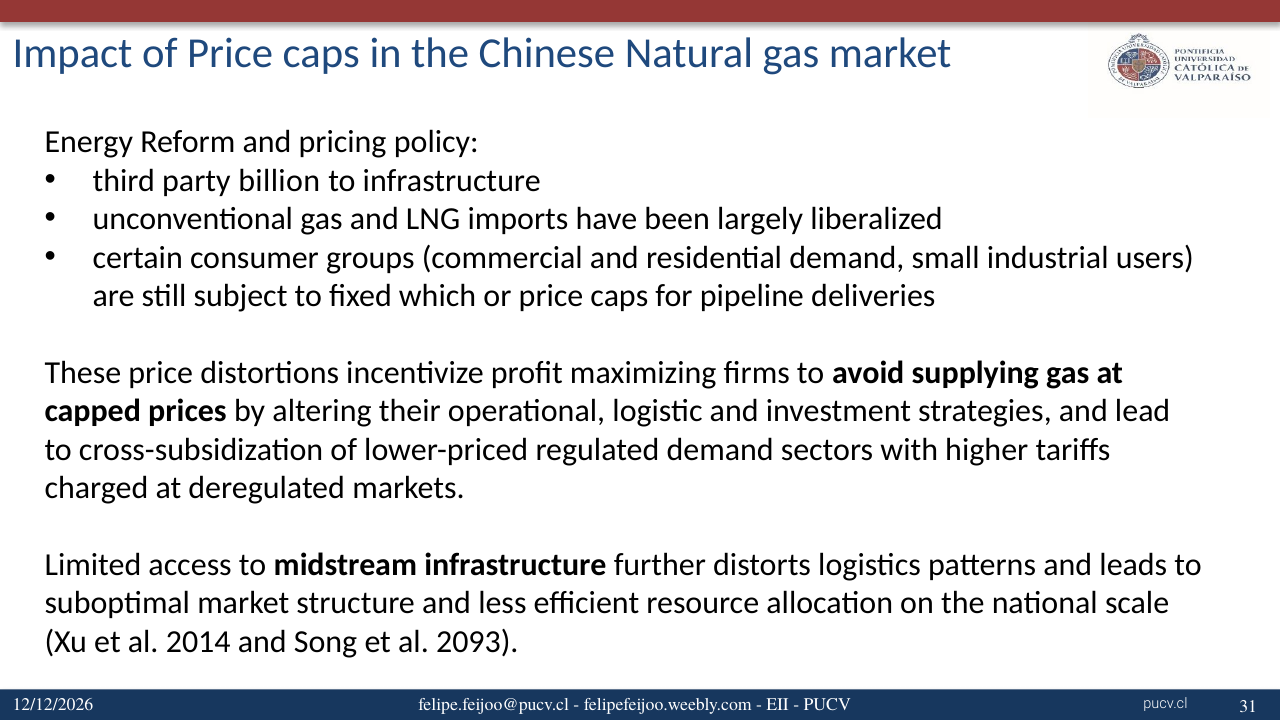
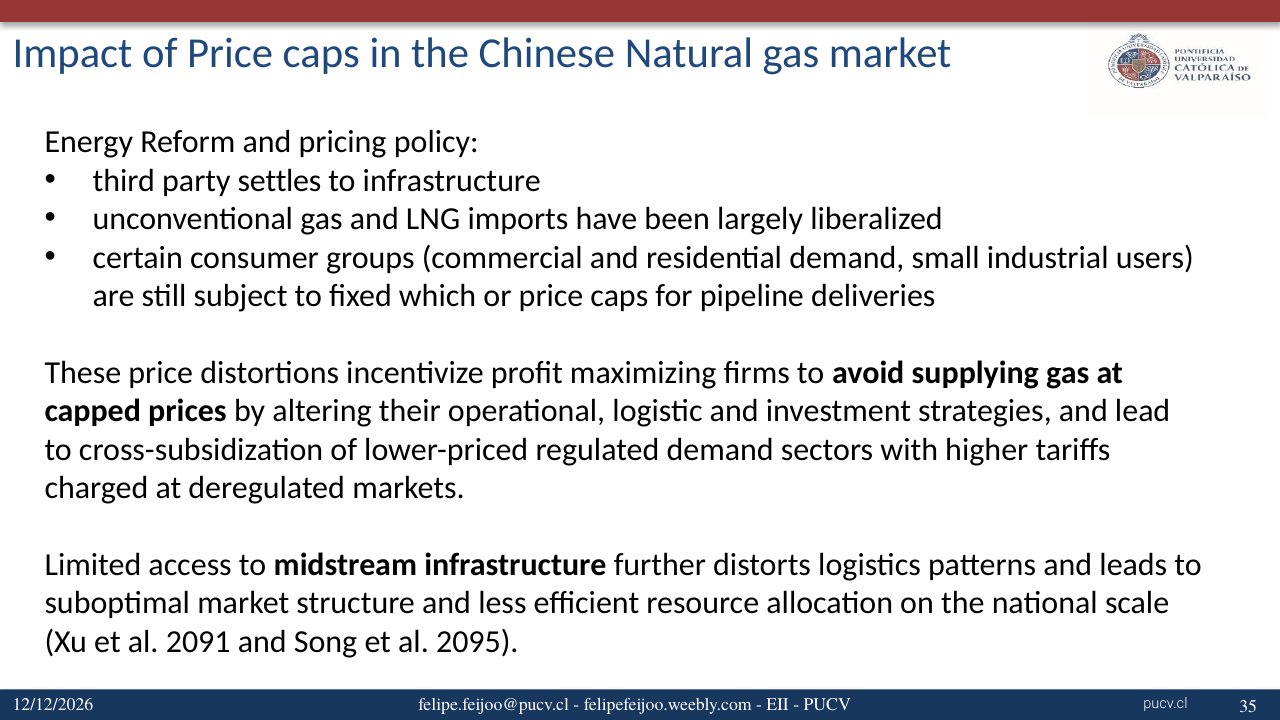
billion: billion -> settles
2014: 2014 -> 2091
2093: 2093 -> 2095
31: 31 -> 35
